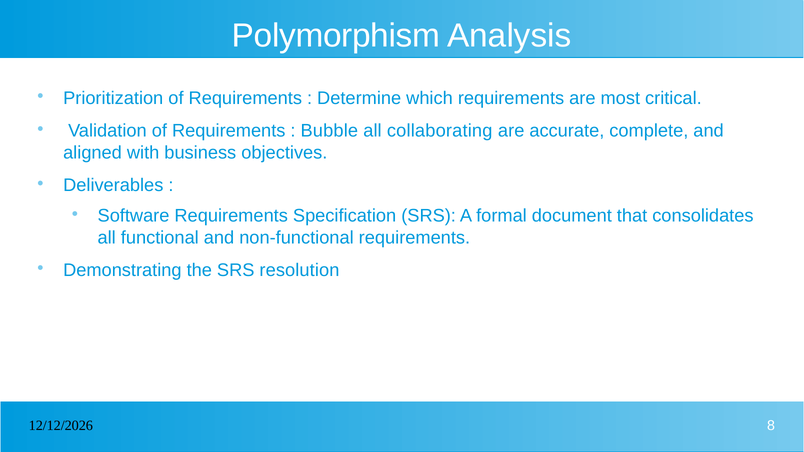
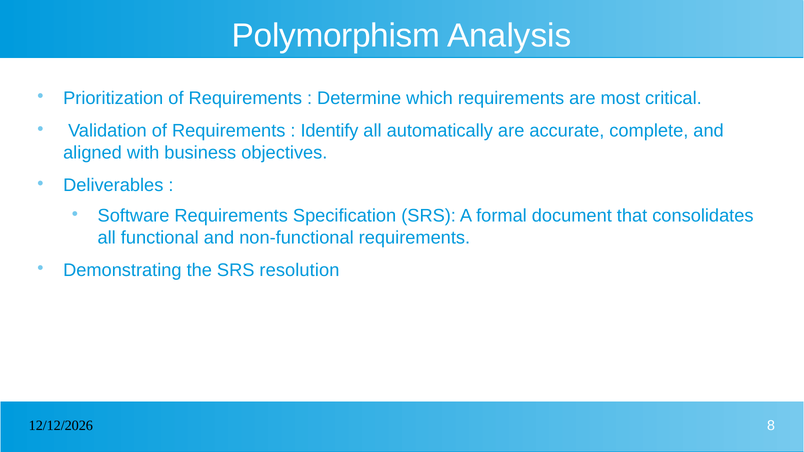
Bubble: Bubble -> Identify
collaborating: collaborating -> automatically
